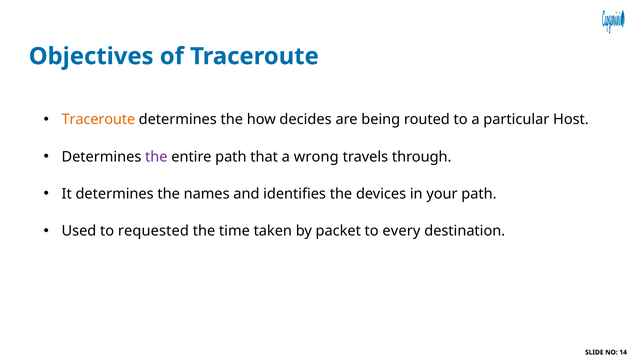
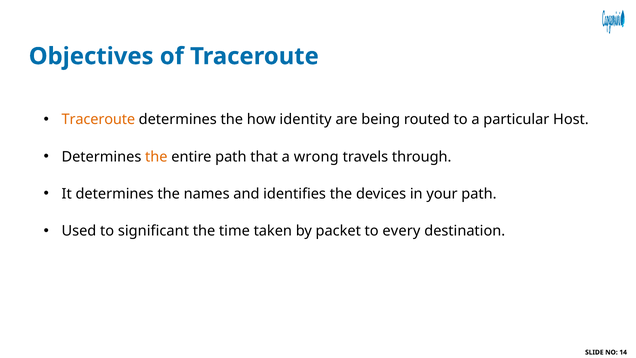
decides: decides -> identity
the at (156, 157) colour: purple -> orange
requested: requested -> significant
